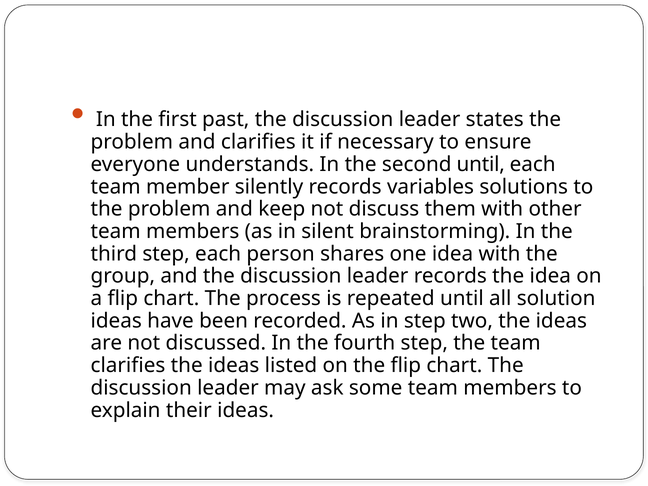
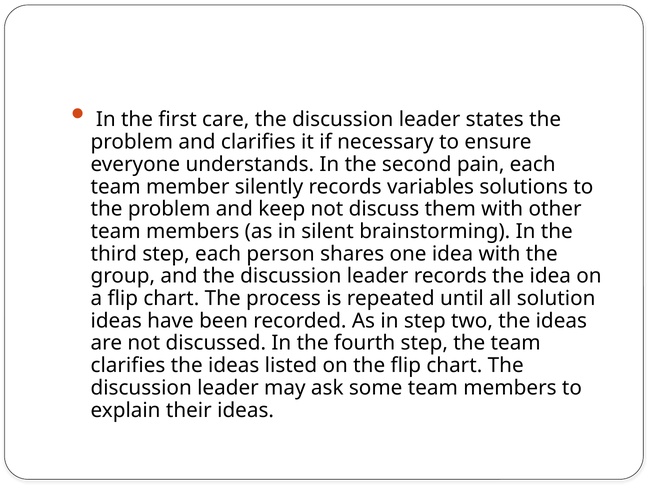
past: past -> care
second until: until -> pain
